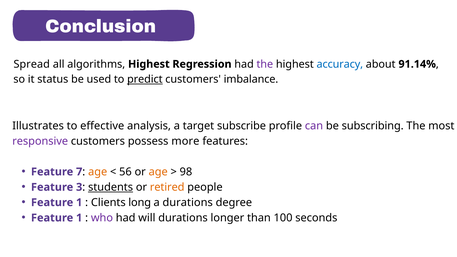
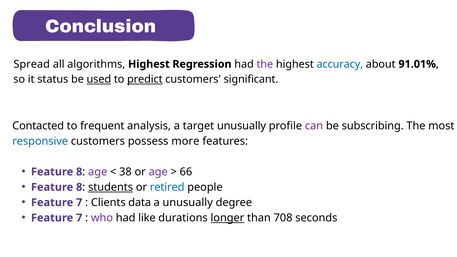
91.14%: 91.14% -> 91.01%
used underline: none -> present
imbalance: imbalance -> significant
Illustrates: Illustrates -> Contacted
effective: effective -> frequent
target subscribe: subscribe -> unusually
responsive colour: purple -> blue
7 at (79, 172): 7 -> 8
age at (98, 172) colour: orange -> purple
56: 56 -> 38
age at (158, 172) colour: orange -> purple
98: 98 -> 66
3 at (79, 187): 3 -> 8
retired colour: orange -> blue
1 at (79, 203): 1 -> 7
long: long -> data
a durations: durations -> unusually
1 at (79, 218): 1 -> 7
will: will -> like
longer underline: none -> present
100: 100 -> 708
